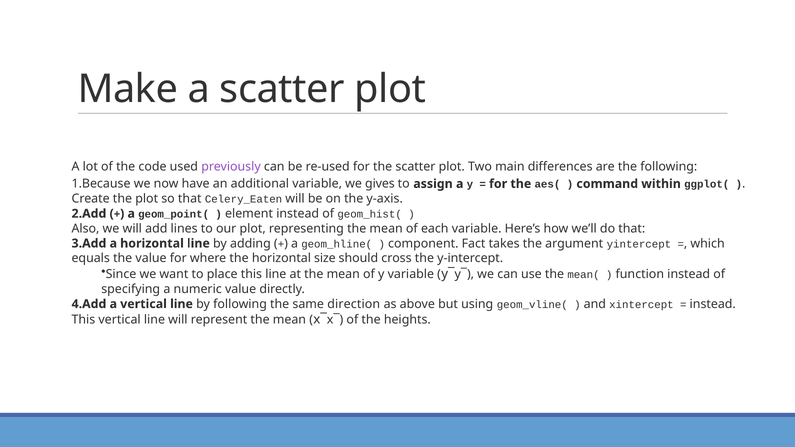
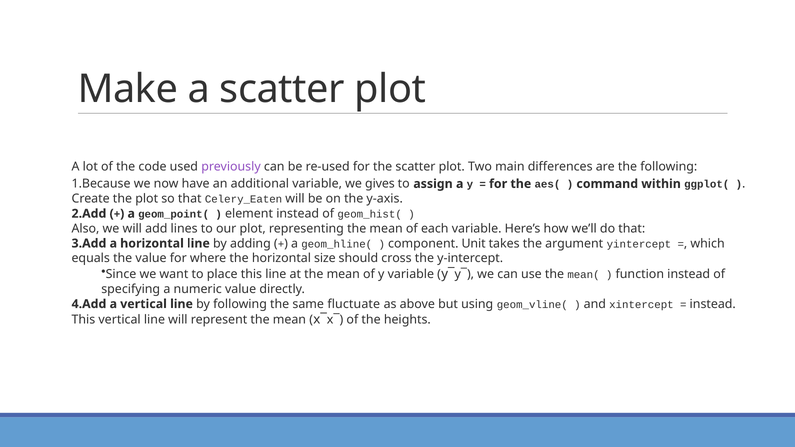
Fact: Fact -> Unit
direction: direction -> fluctuate
